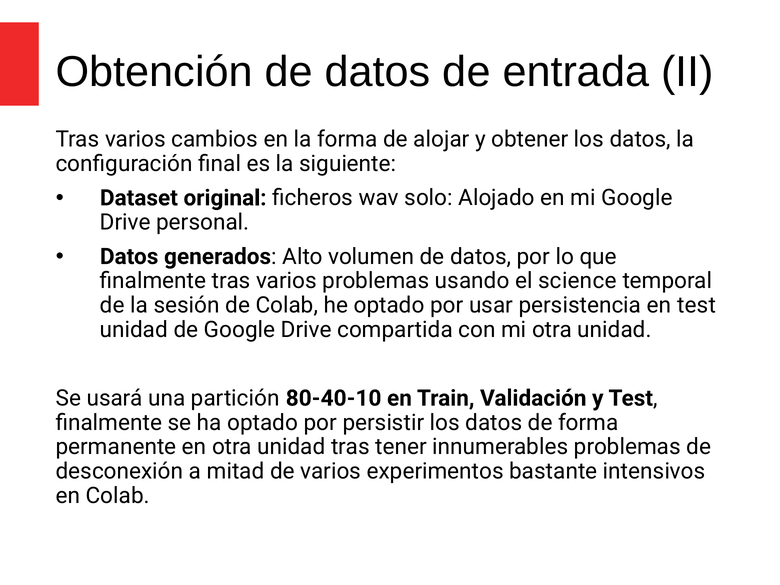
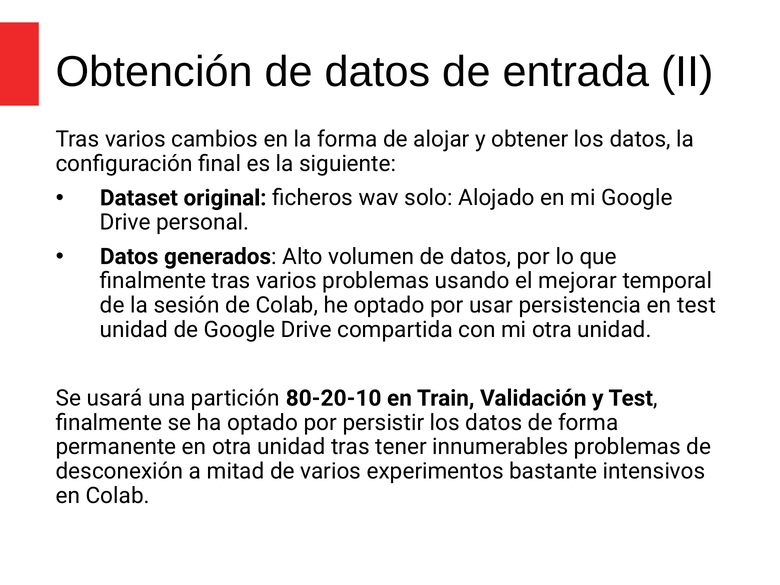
science: science -> mejorar
80-40-10: 80-40-10 -> 80-20-10
